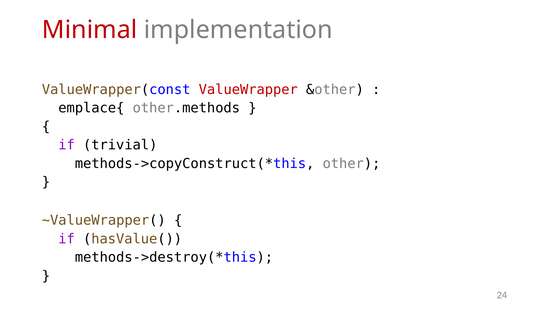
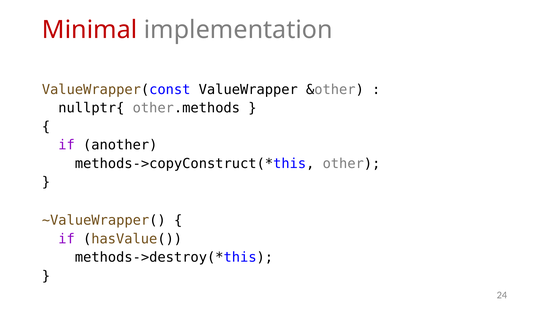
ValueWrapper colour: red -> black
emplace{: emplace{ -> nullptr{
trivial: trivial -> another
